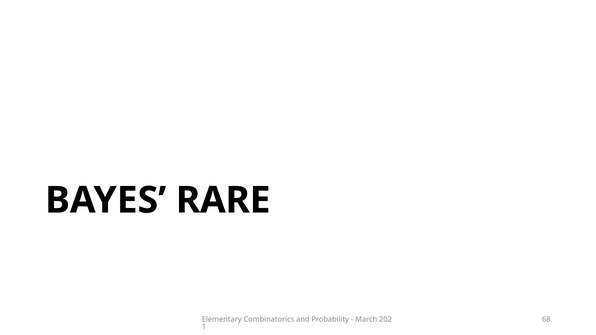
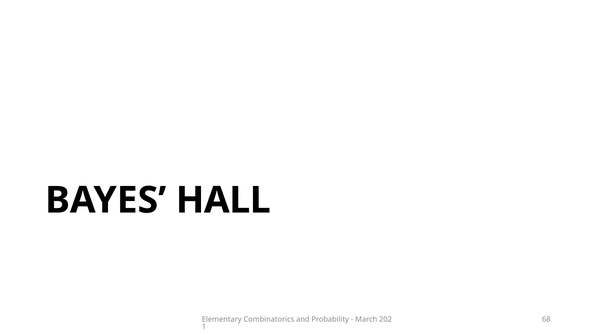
RARE: RARE -> HALL
